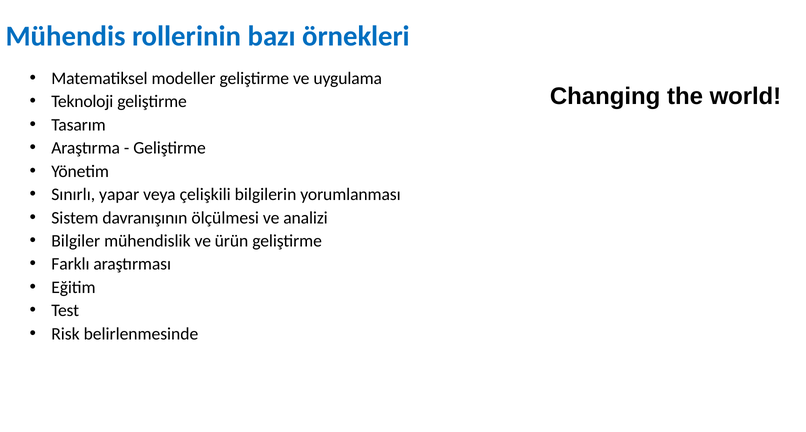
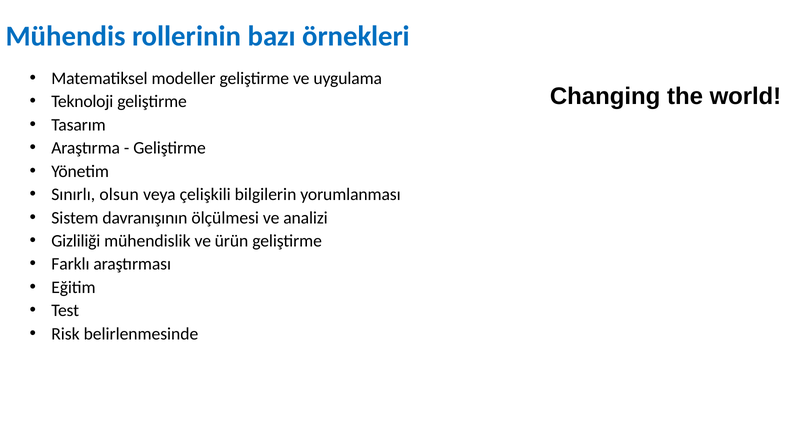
yapar: yapar -> olsun
Bilgiler: Bilgiler -> Gizliliği
